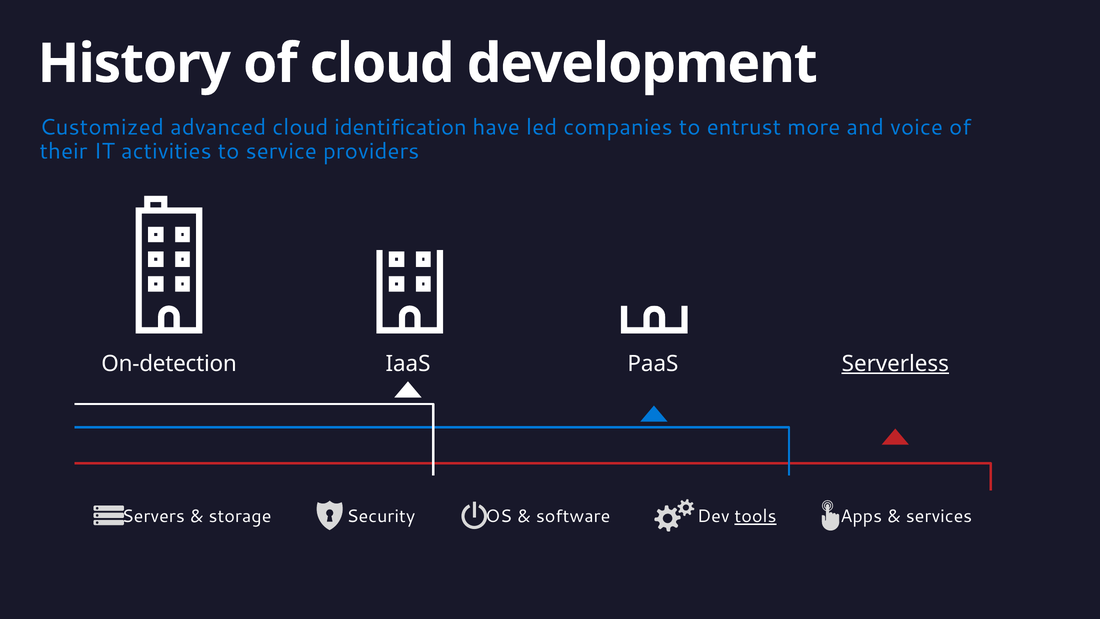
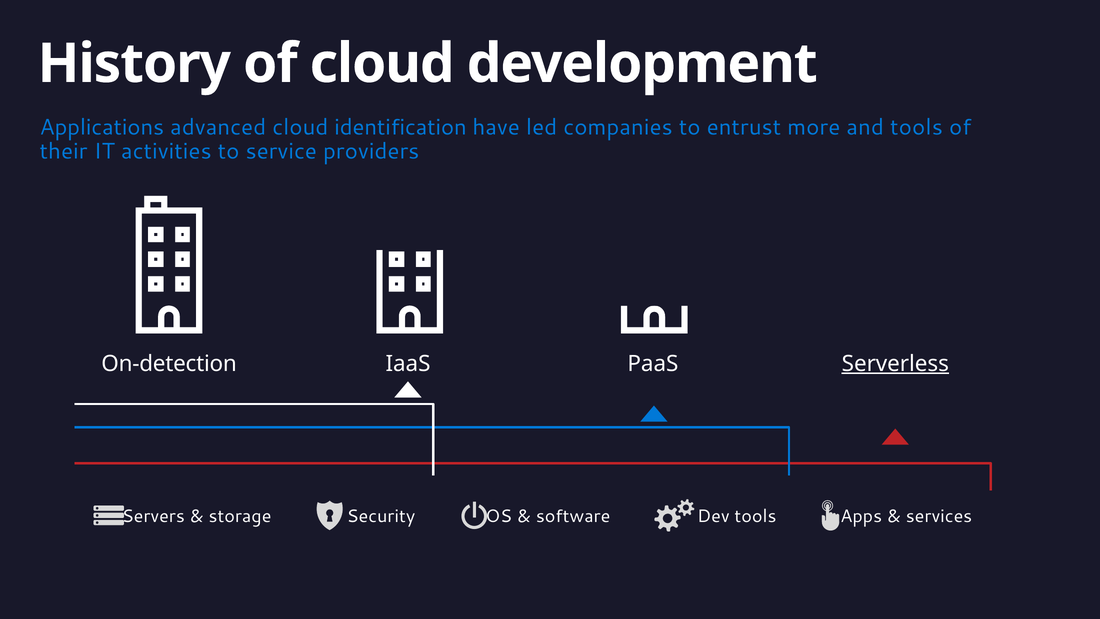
Customized: Customized -> Applications
and voice: voice -> tools
tools at (755, 516) underline: present -> none
